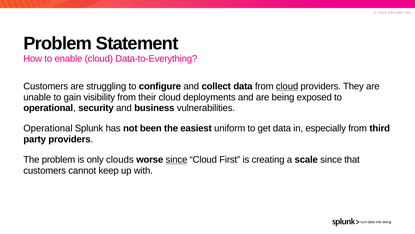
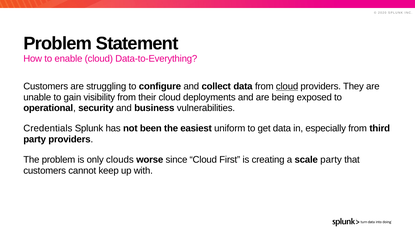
Operational at (48, 128): Operational -> Credentials
since at (177, 159) underline: present -> none
scale since: since -> party
